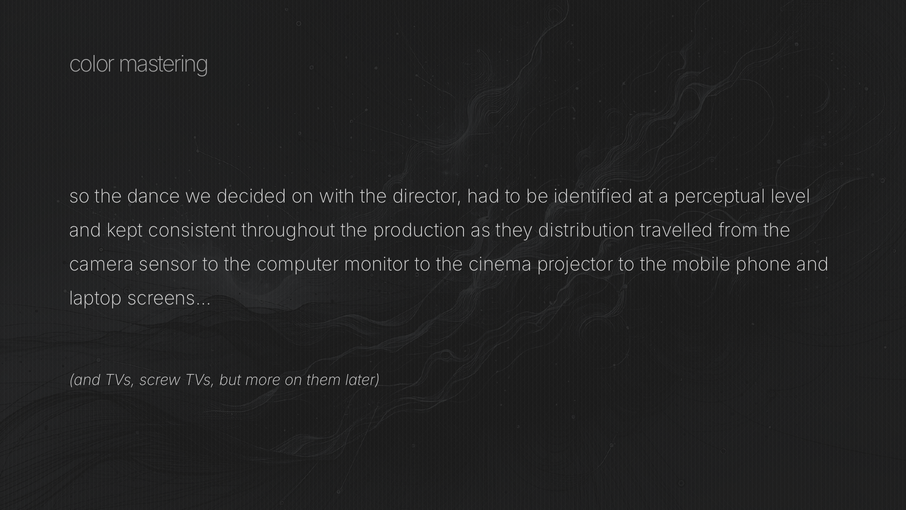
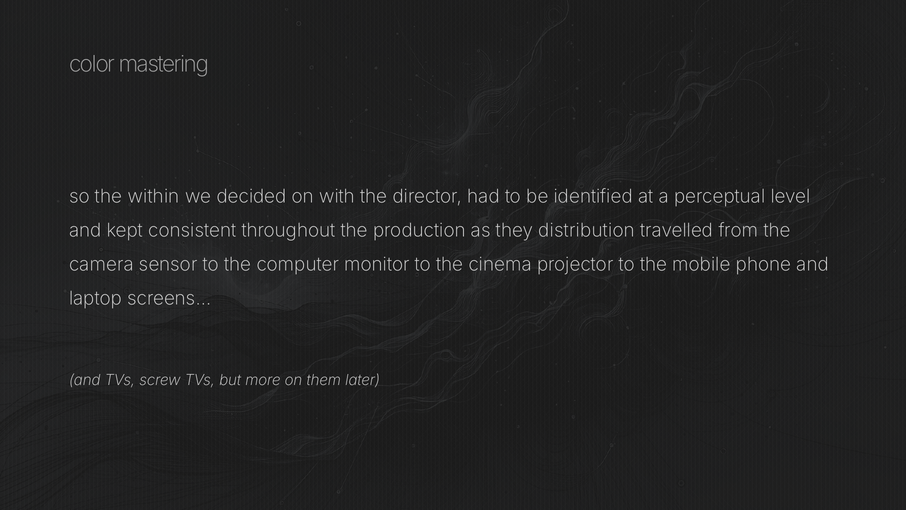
dance: dance -> within
